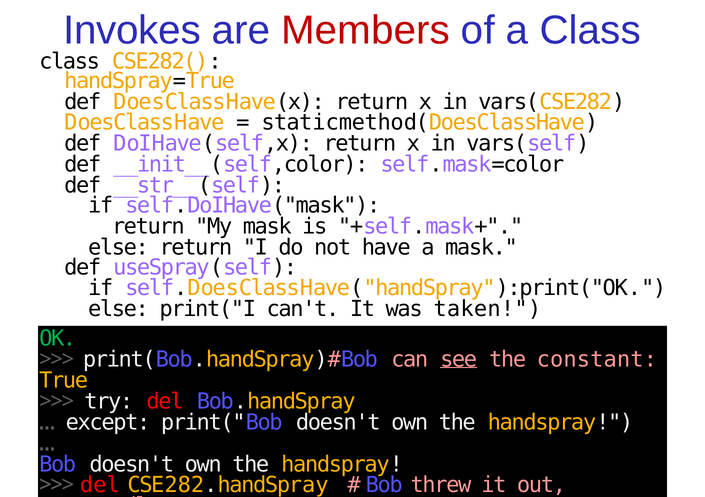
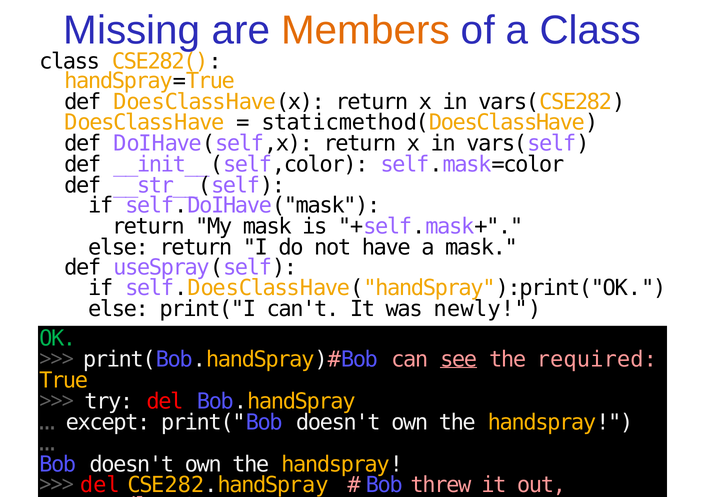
Invokes: Invokes -> Missing
Members colour: red -> orange
taken: taken -> newly
constant: constant -> required
